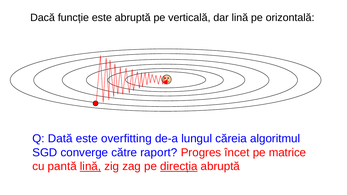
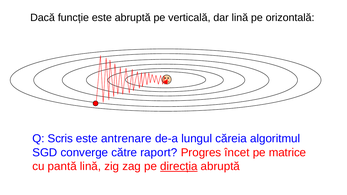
Dată: Dată -> Scris
overfitting: overfitting -> antrenare
lină at (90, 167) underline: present -> none
